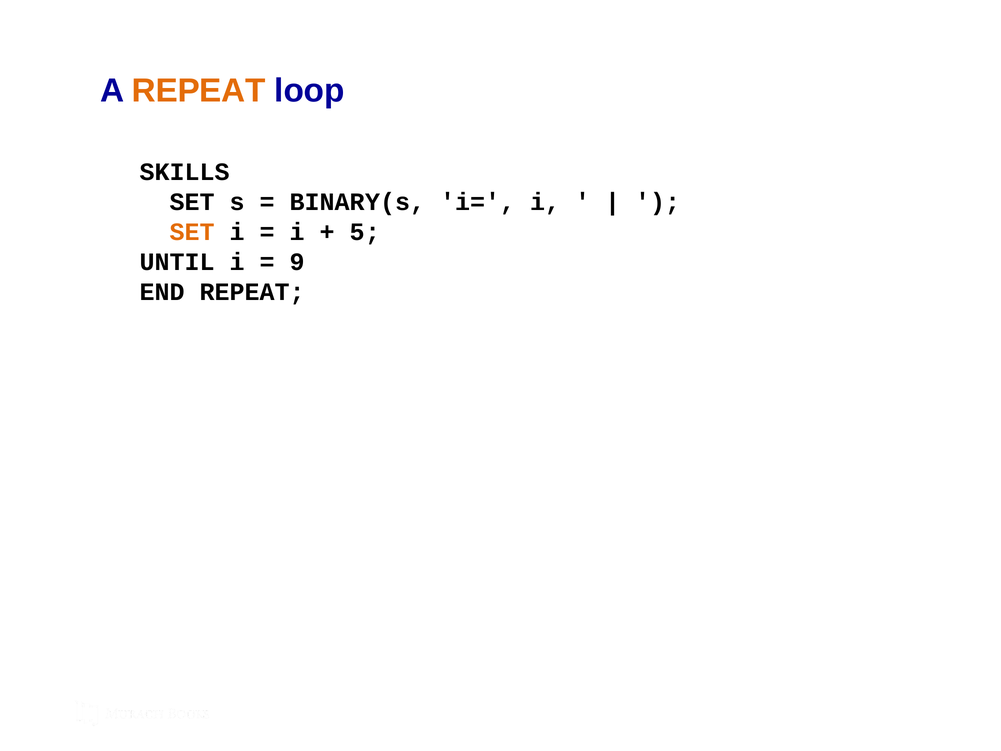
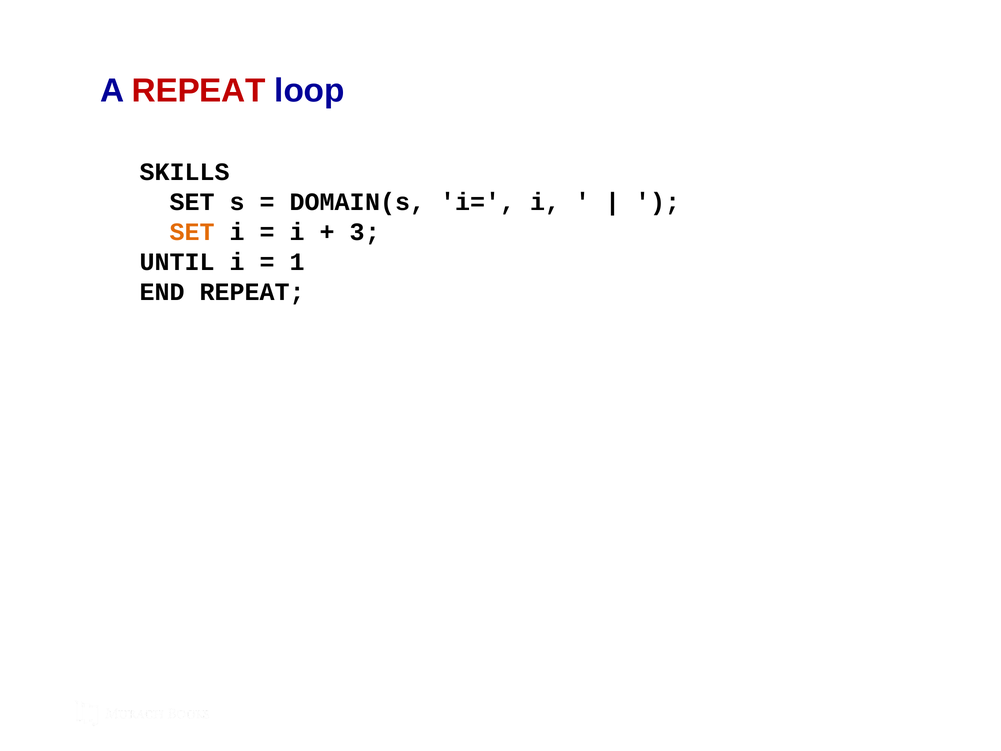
REPEAT at (199, 91) colour: orange -> red
BINARY(s: BINARY(s -> DOMAIN(s
5: 5 -> 3
9: 9 -> 1
